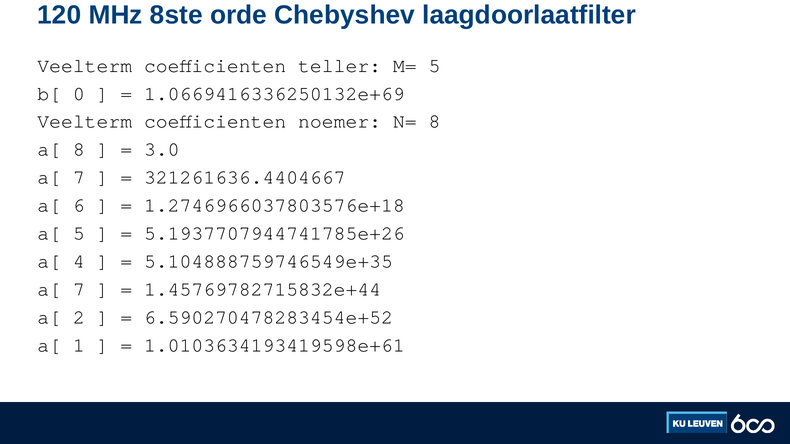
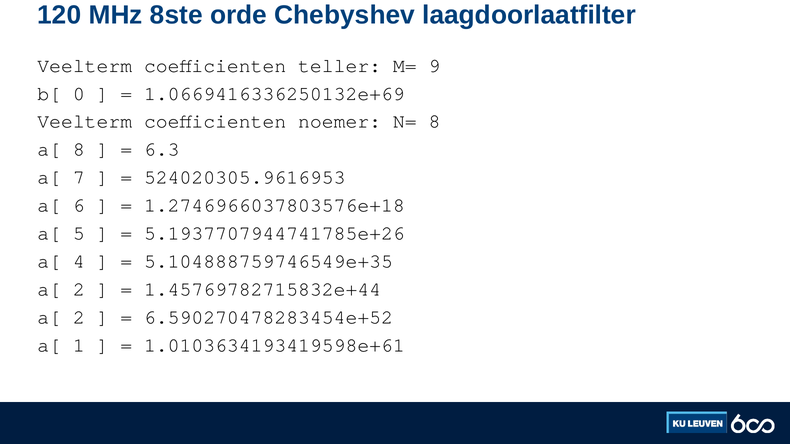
M= 5: 5 -> 9
3.0: 3.0 -> 6.3
321261636.4404667: 321261636.4404667 -> 524020305.9616953
7 at (79, 290): 7 -> 2
